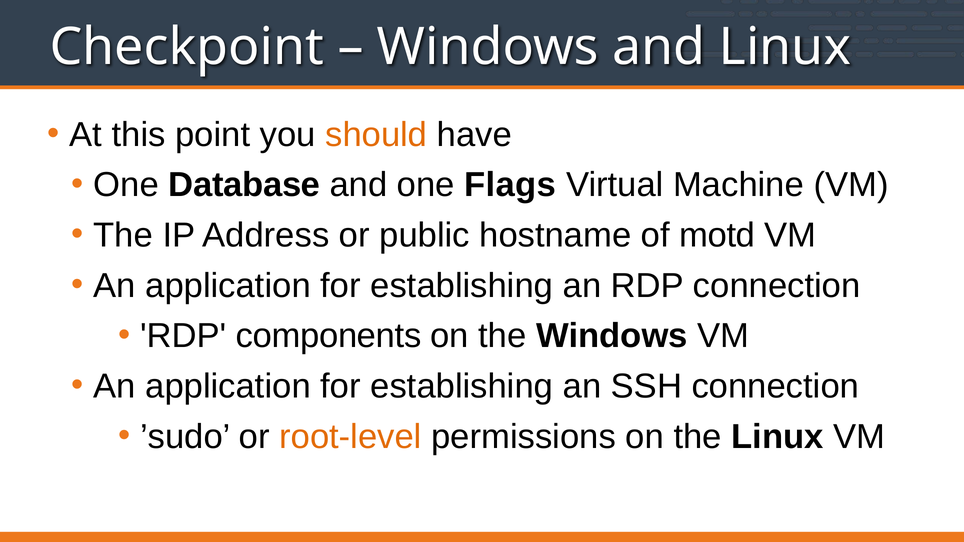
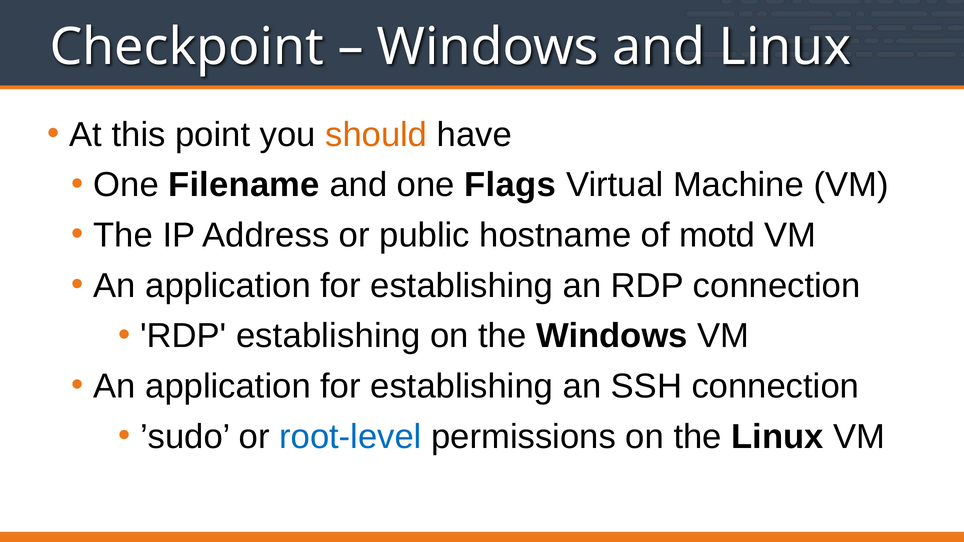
Database: Database -> Filename
RDP components: components -> establishing
root-level colour: orange -> blue
